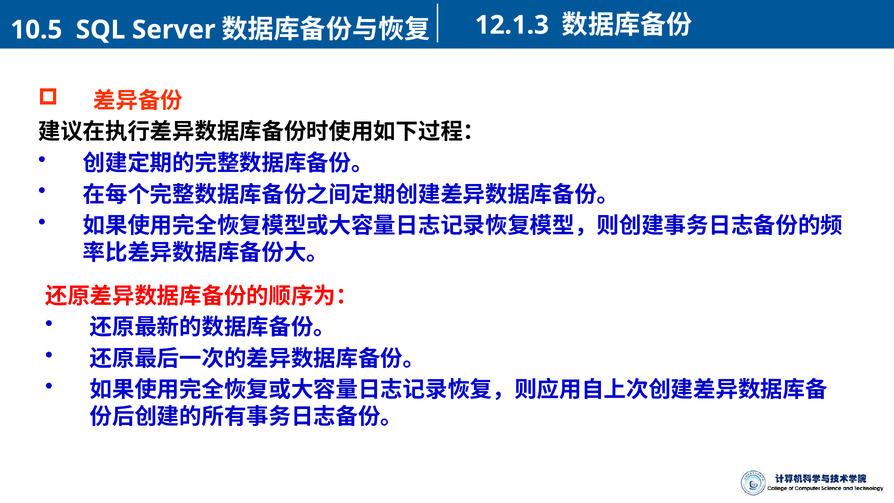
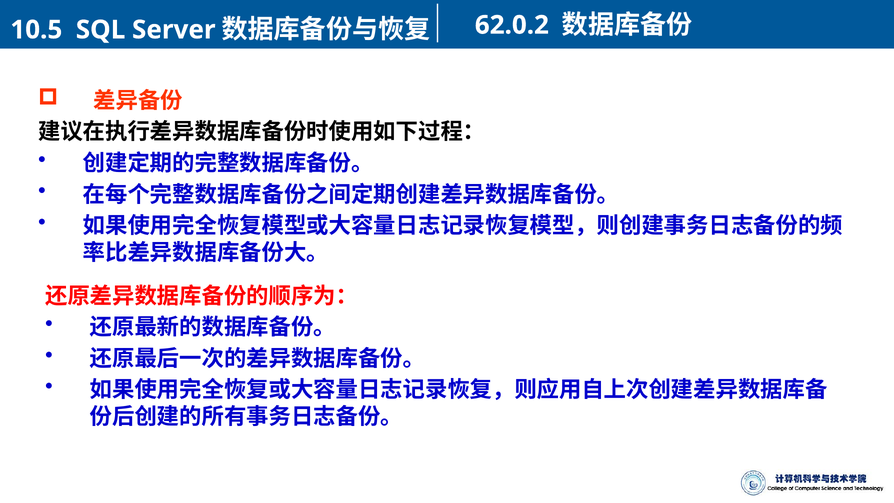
12.1.3: 12.1.3 -> 62.0.2
